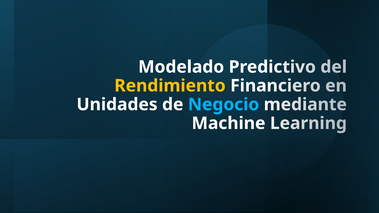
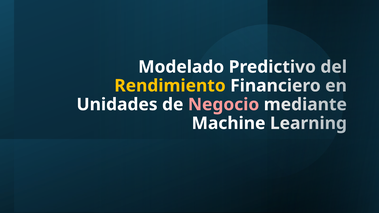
Negocio colour: light blue -> pink
